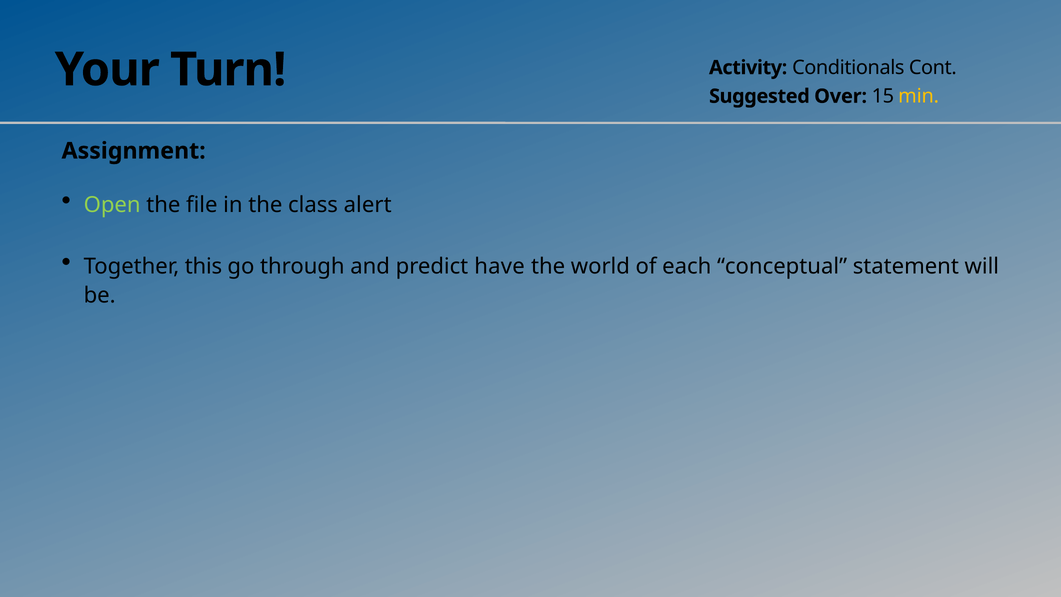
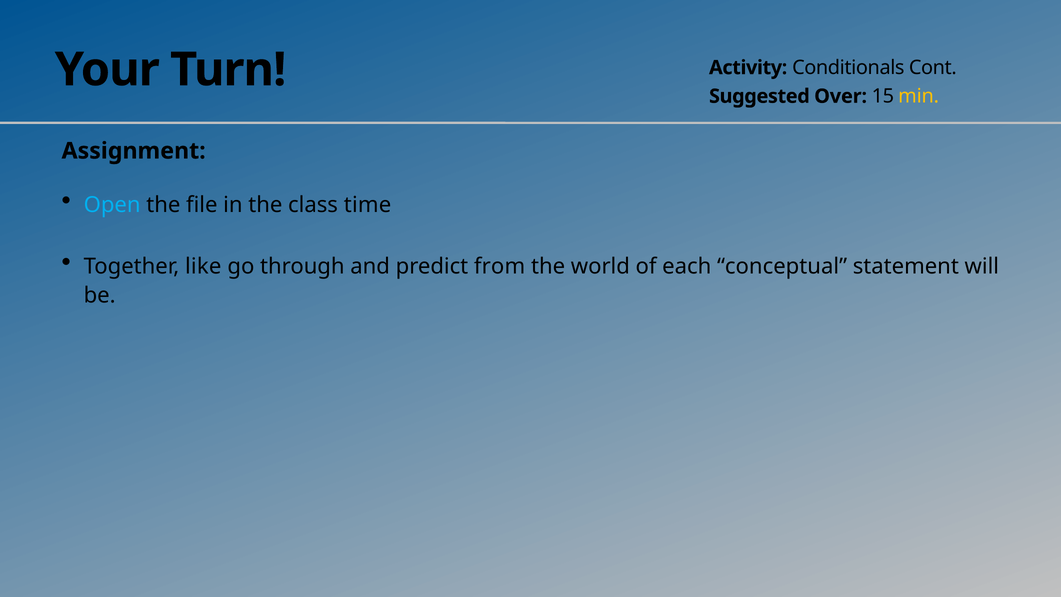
Open colour: light green -> light blue
alert: alert -> time
this: this -> like
have: have -> from
